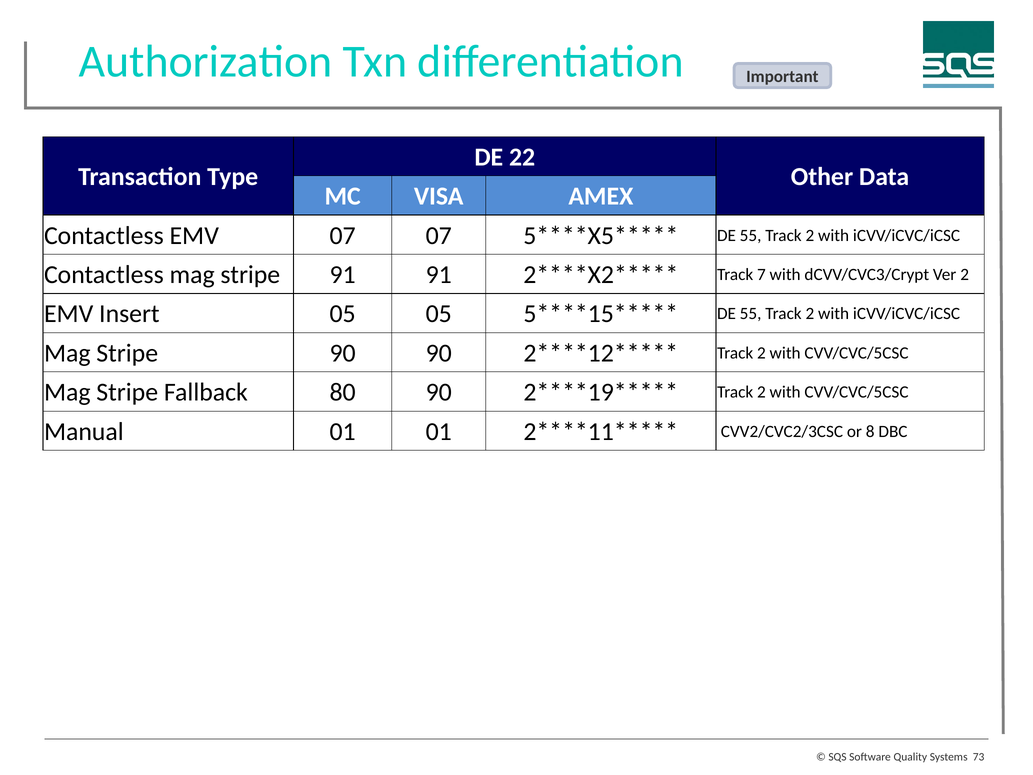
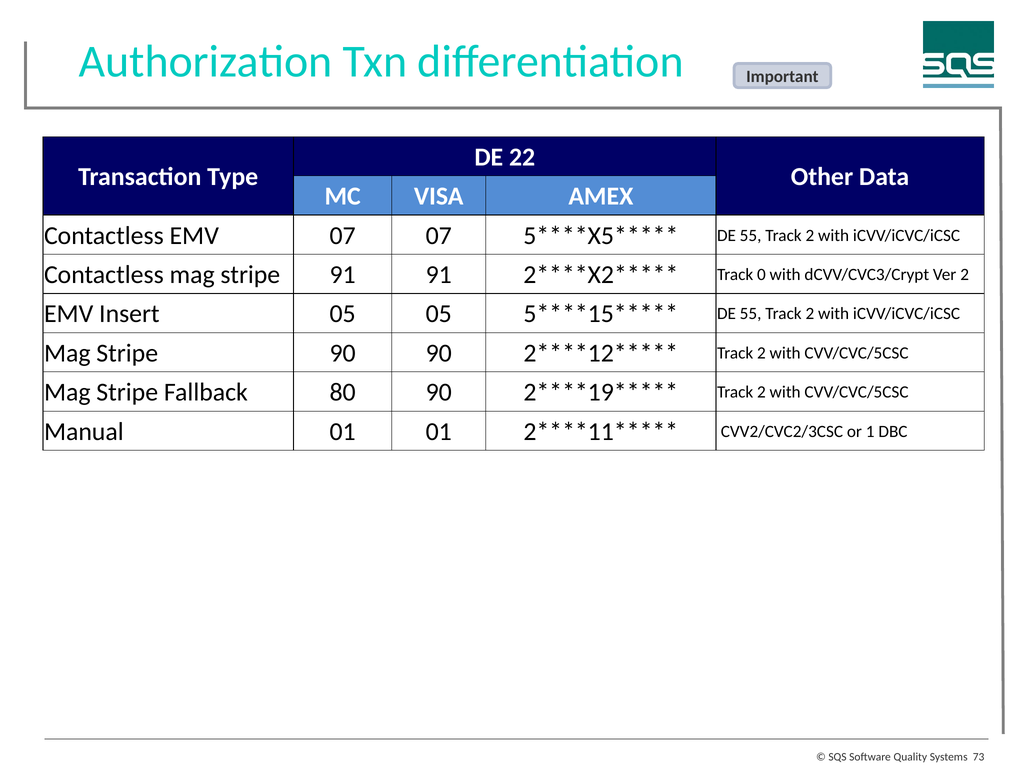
7: 7 -> 0
8: 8 -> 1
